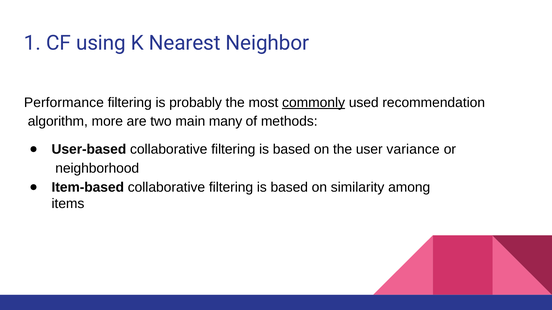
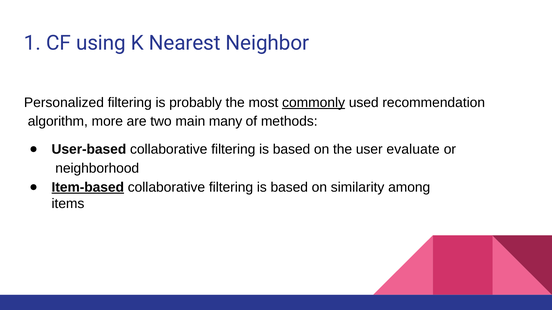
Performance: Performance -> Personalized
variance: variance -> evaluate
Item-based underline: none -> present
